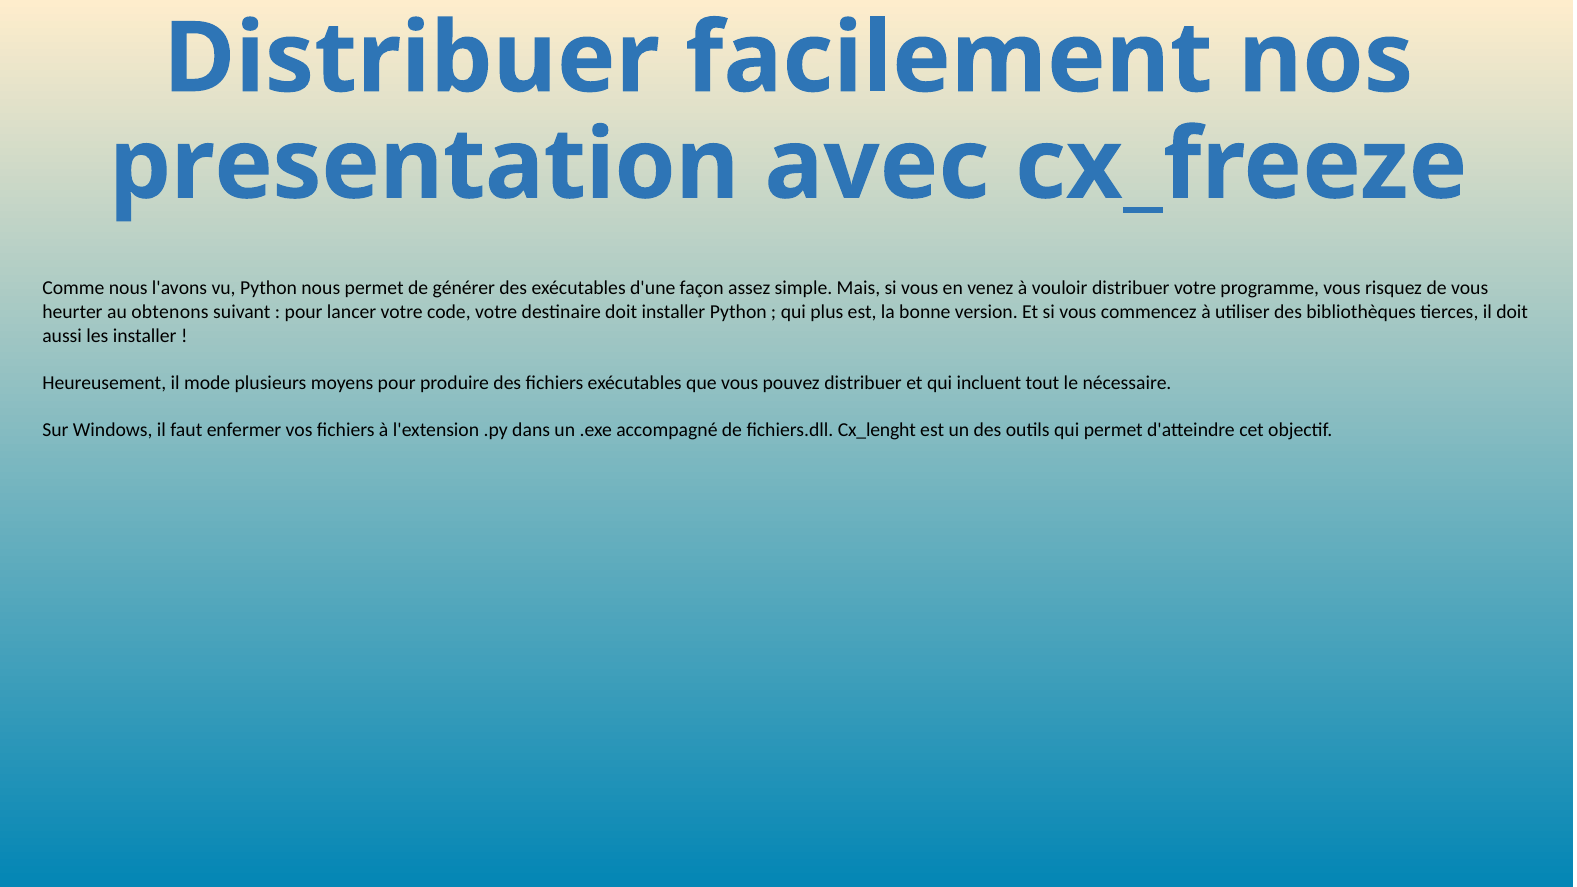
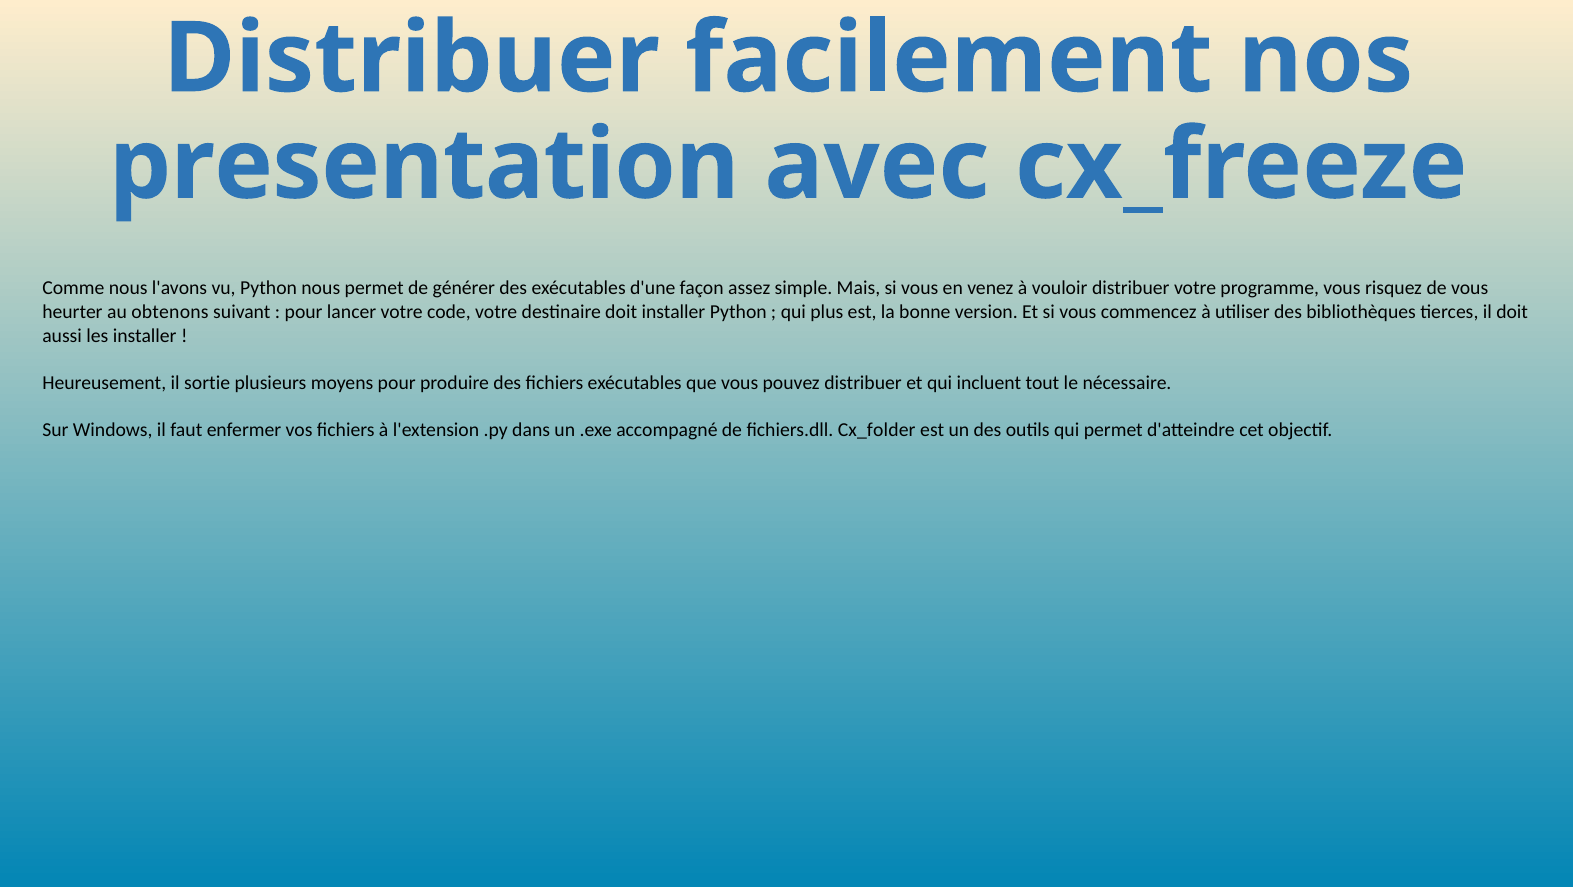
mode: mode -> sortie
Cx_lenght: Cx_lenght -> Cx_folder
